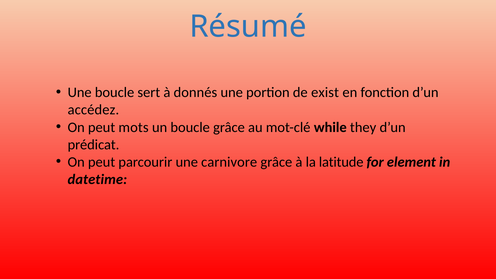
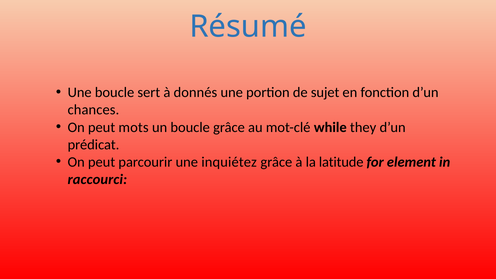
exist: exist -> sujet
accédez: accédez -> chances
carnivore: carnivore -> inquiétez
datetime: datetime -> raccourci
